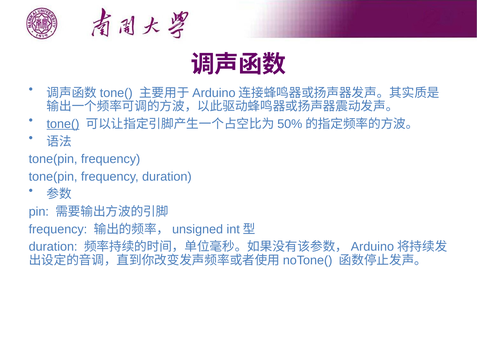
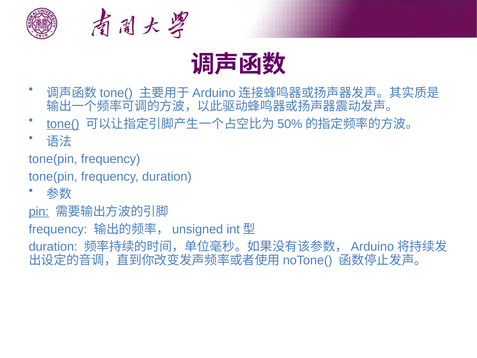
pin underline: none -> present
